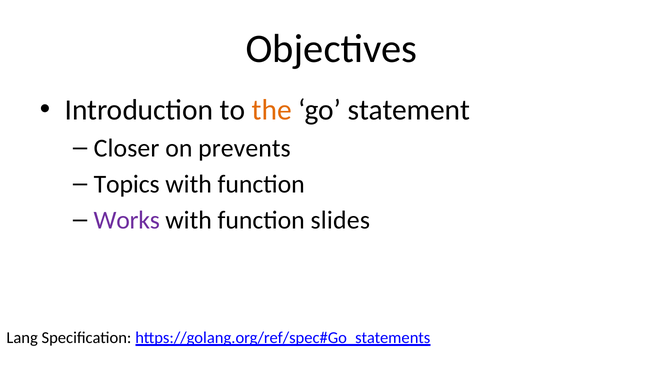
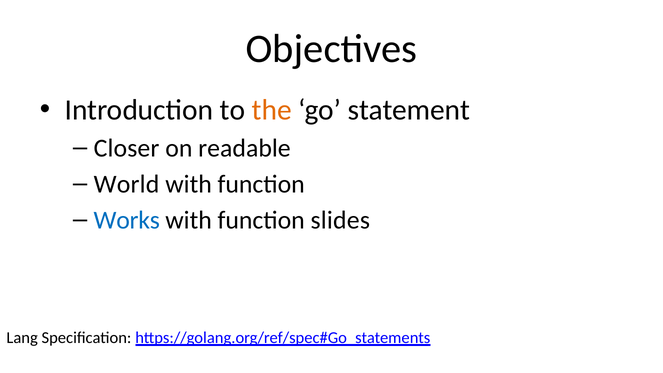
prevents: prevents -> readable
Topics: Topics -> World
Works colour: purple -> blue
